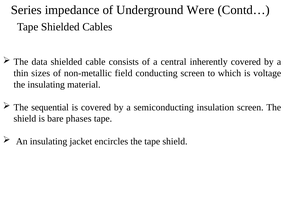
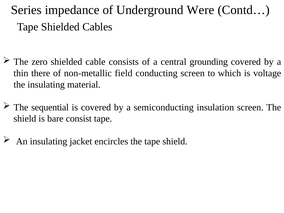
data: data -> zero
inherently: inherently -> grounding
sizes: sizes -> there
phases: phases -> consist
